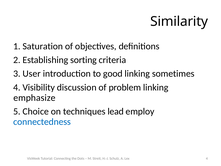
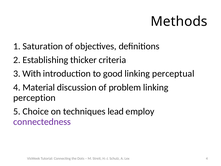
Similarity: Similarity -> Methods
sorting: sorting -> thicker
User: User -> With
sometimes: sometimes -> perceptual
Visibility: Visibility -> Material
emphasize: emphasize -> perception
connectedness colour: blue -> purple
